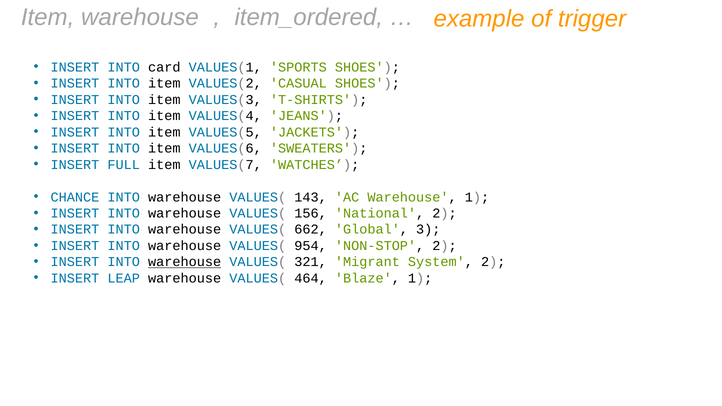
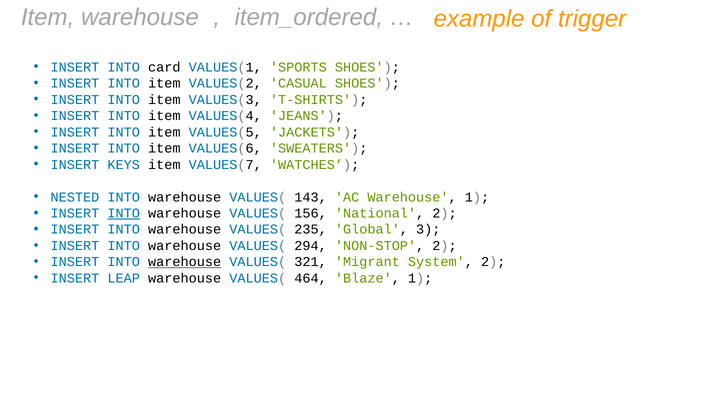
FULL: FULL -> KEYS
CHANCE: CHANCE -> NESTED
INTO at (124, 213) underline: none -> present
662: 662 -> 235
954: 954 -> 294
